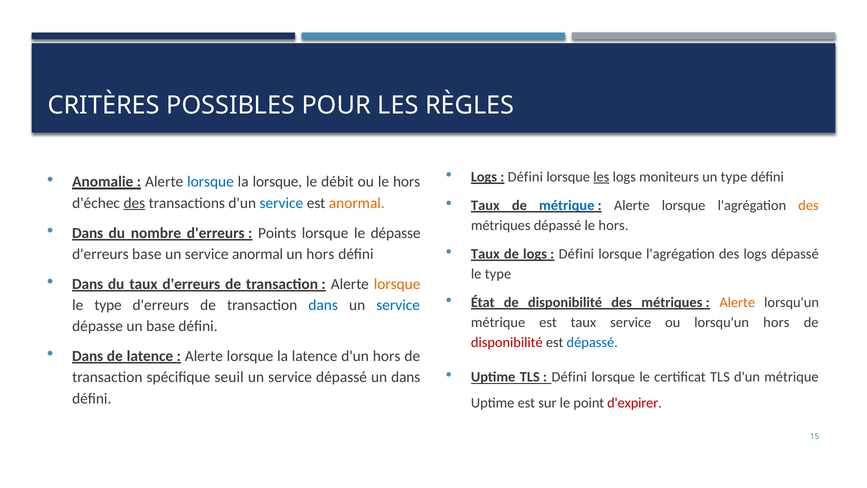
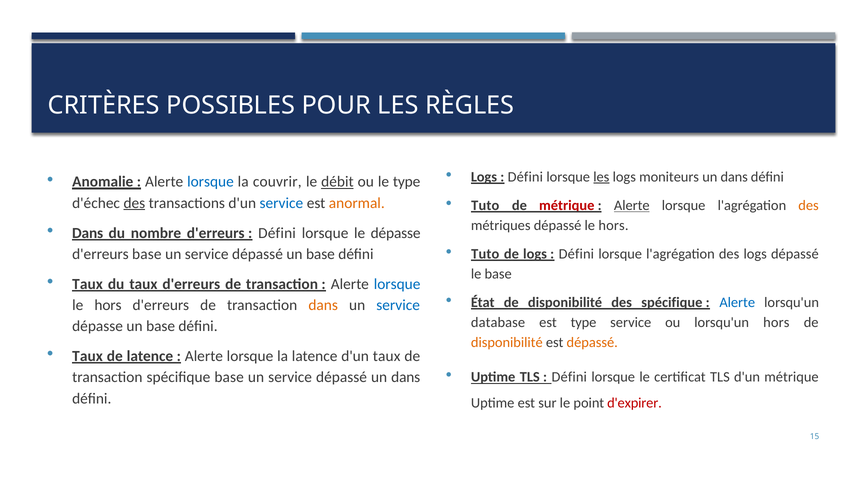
type at (734, 177): type -> dans
la lorsque: lorsque -> couvrir
débit underline: none -> present
ou le hors: hors -> type
Taux at (485, 205): Taux -> Tuto
métrique at (567, 205) colour: blue -> red
Alerte at (632, 205) underline: none -> present
Points at (277, 233): Points -> Défini
Taux at (485, 254): Taux -> Tuto
anormal at (258, 254): anormal -> dépassé
hors at (320, 254): hors -> base
type at (498, 274): type -> base
Dans at (88, 284): Dans -> Taux
lorsque at (397, 284) colour: orange -> blue
disponibilité des métriques: métriques -> spécifique
Alerte at (737, 302) colour: orange -> blue
type at (108, 305): type -> hors
dans at (323, 305) colour: blue -> orange
métrique at (498, 322): métrique -> database
est taux: taux -> type
disponibilité at (507, 342) colour: red -> orange
dépassé at (592, 342) colour: blue -> orange
Dans at (88, 356): Dans -> Taux
d'un hors: hors -> taux
spécifique seuil: seuil -> base
